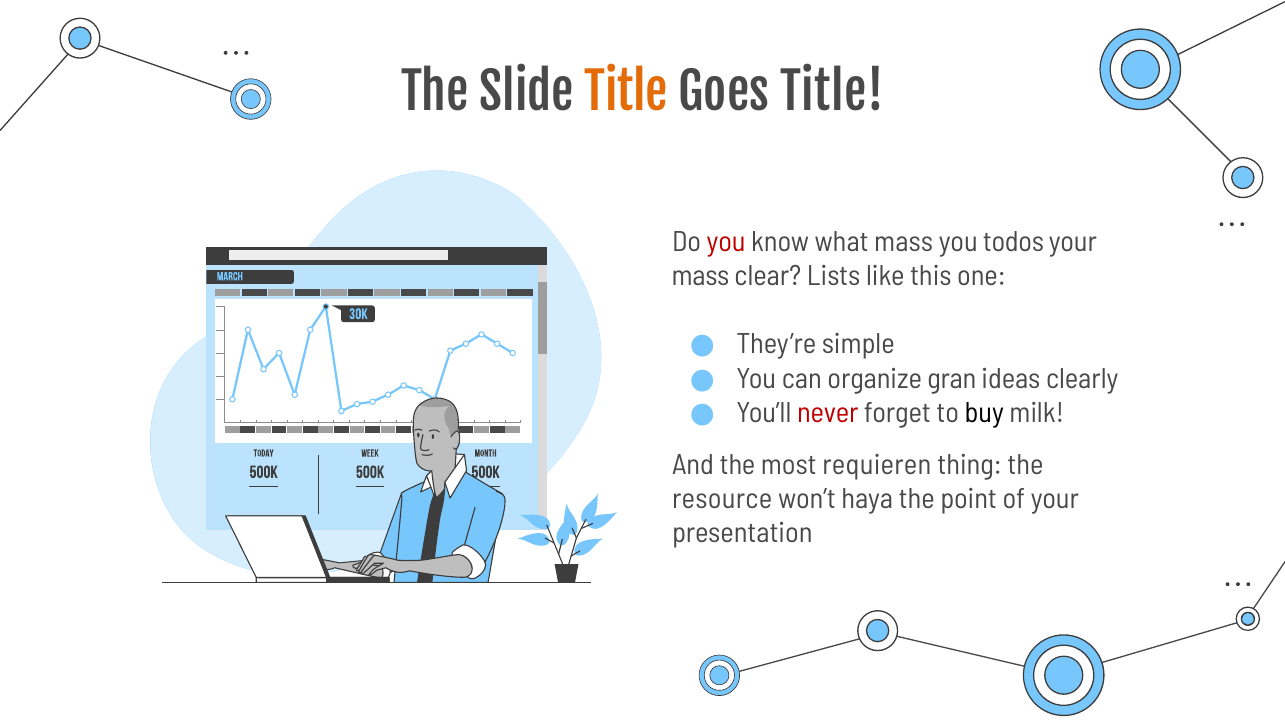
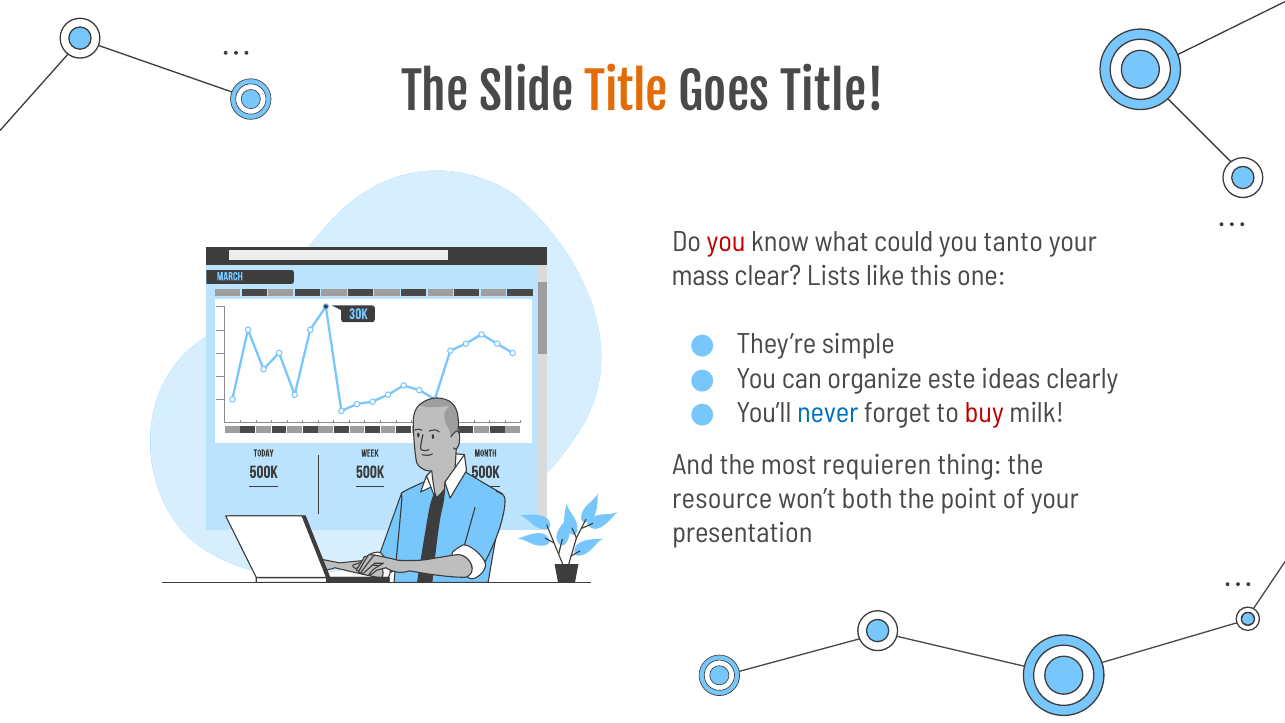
what mass: mass -> could
todos: todos -> tanto
gran: gran -> este
never colour: red -> blue
buy colour: black -> red
haya: haya -> both
